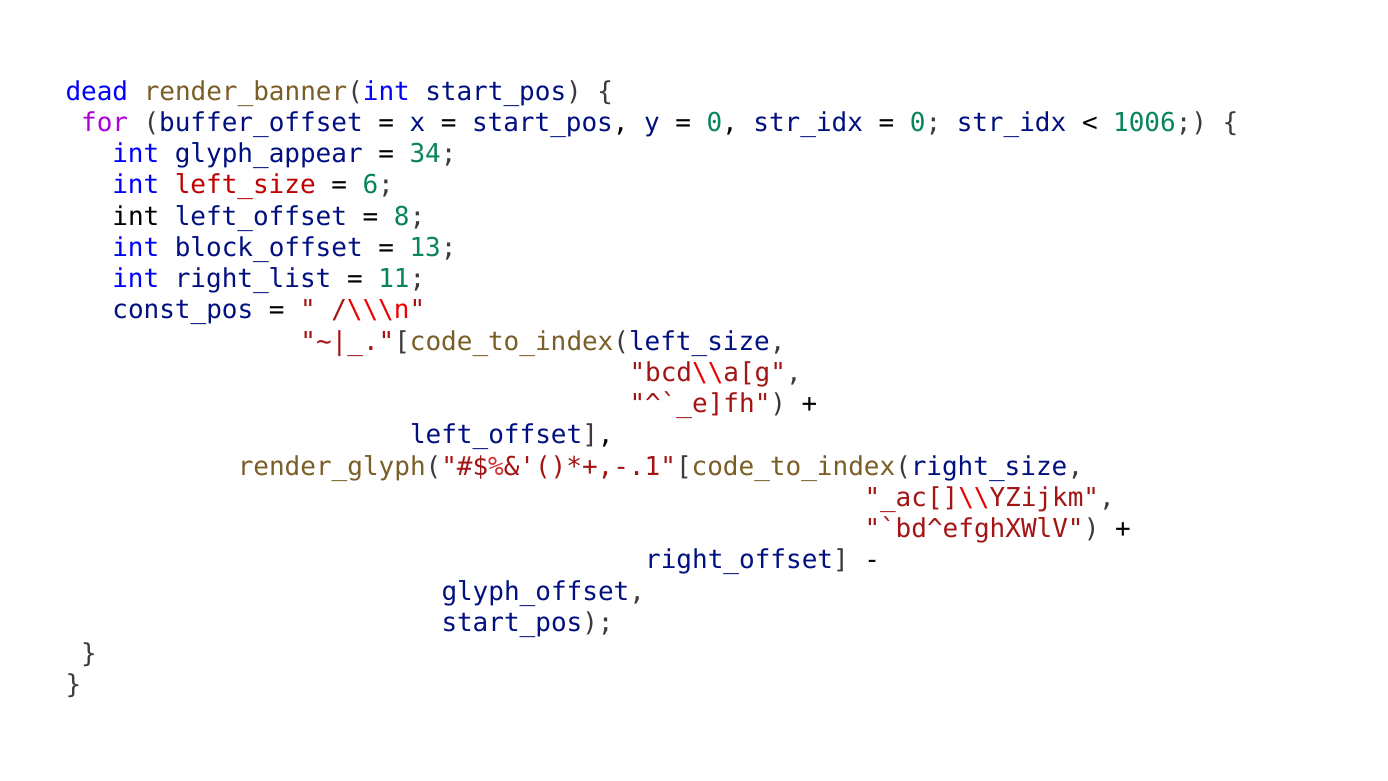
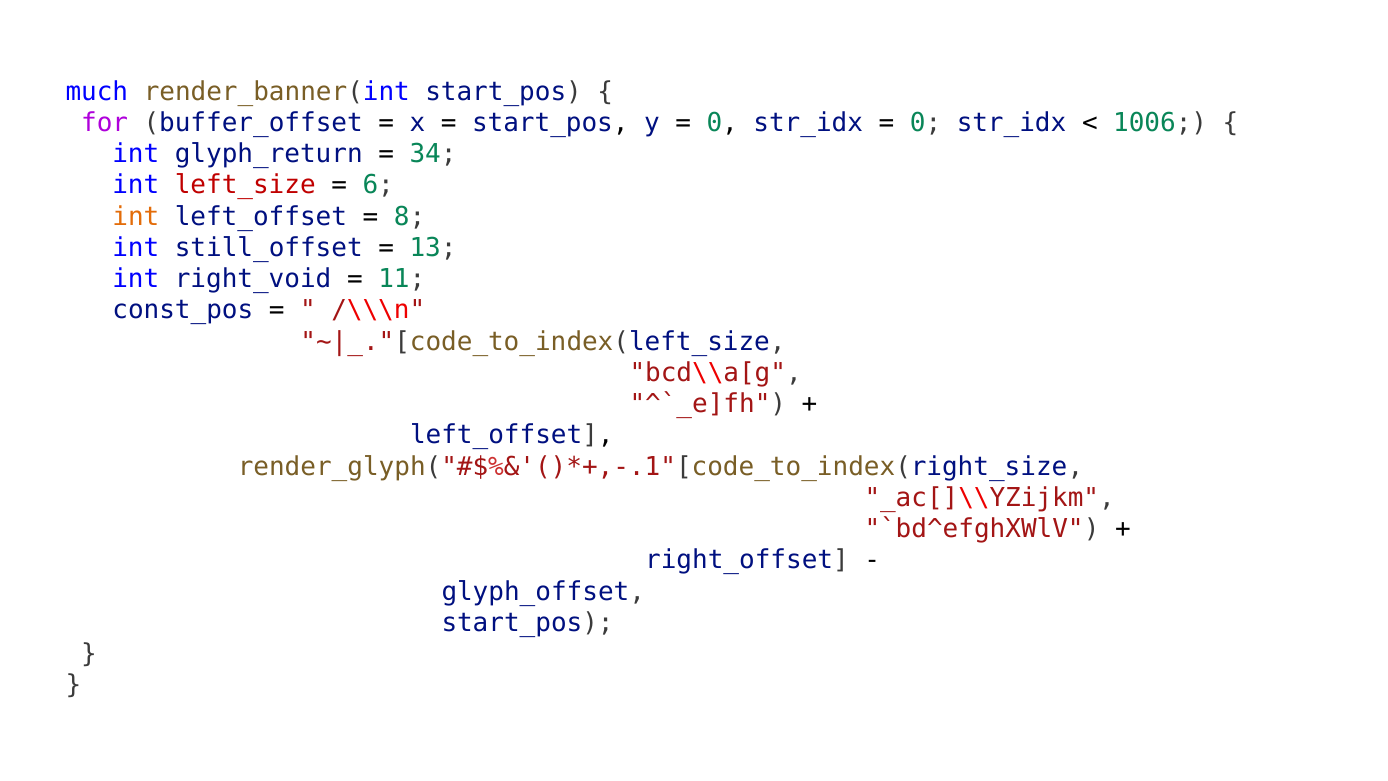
dead: dead -> much
glyph_appear: glyph_appear -> glyph_return
int at (136, 217) colour: black -> orange
block_offset: block_offset -> still_offset
right_list: right_list -> right_void
